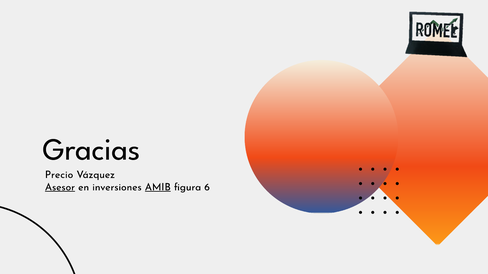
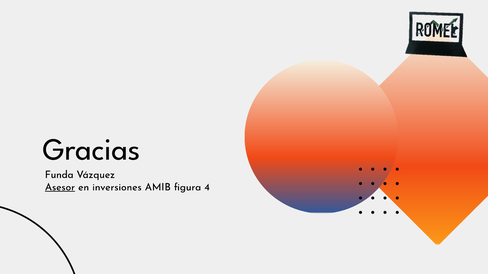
Precio: Precio -> Funda
AMIB underline: present -> none
6: 6 -> 4
